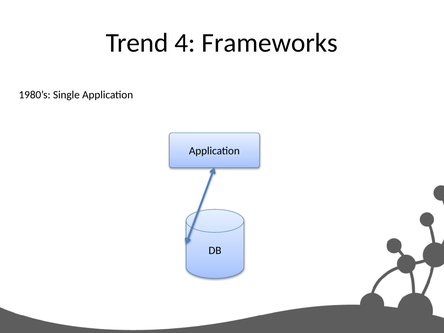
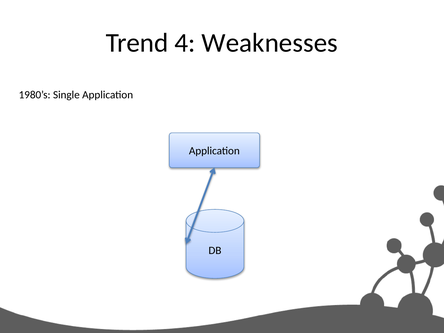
Frameworks: Frameworks -> Weaknesses
